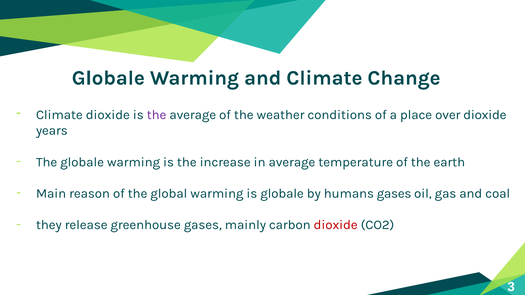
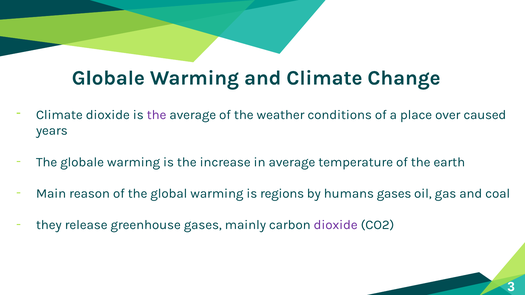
over dioxide: dioxide -> caused
is globale: globale -> regions
dioxide at (336, 225) colour: red -> purple
